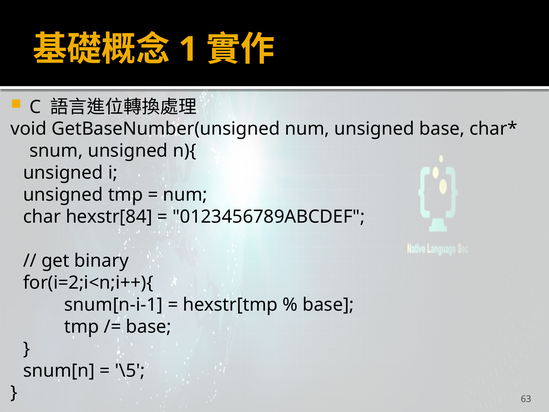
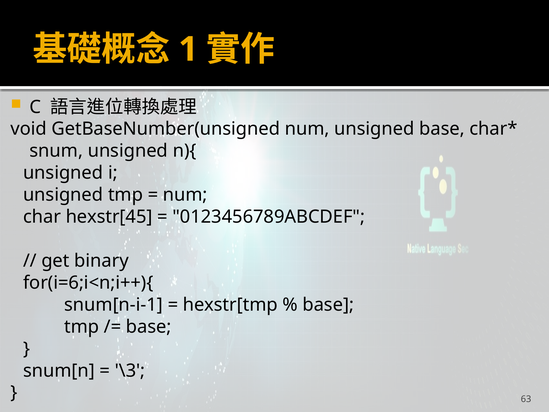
hexstr[84: hexstr[84 -> hexstr[45
for(i=2;i<n;i++){: for(i=2;i<n;i++){ -> for(i=6;i<n;i++){
\5: \5 -> \3
